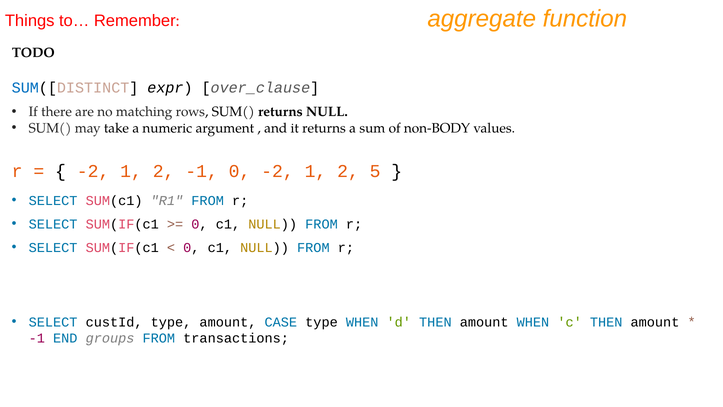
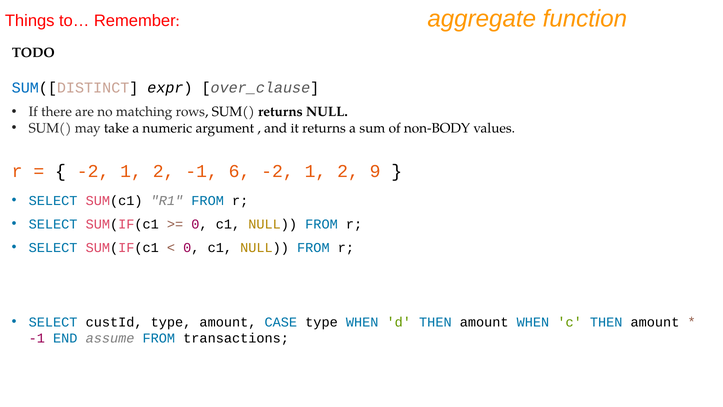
-1 0: 0 -> 6
5: 5 -> 9
groups: groups -> assume
